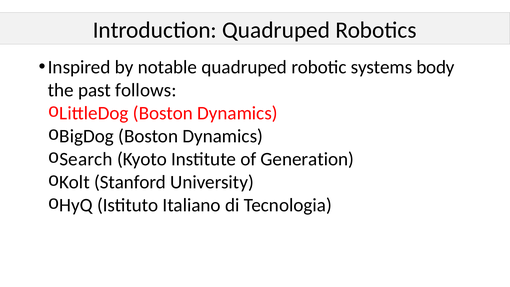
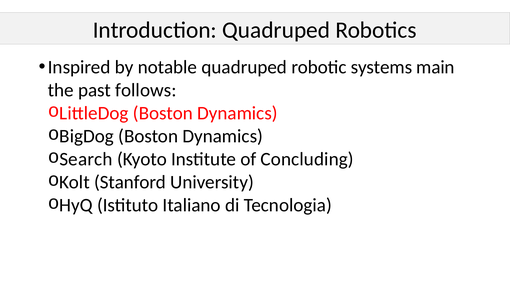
body: body -> main
Generation: Generation -> Concluding
